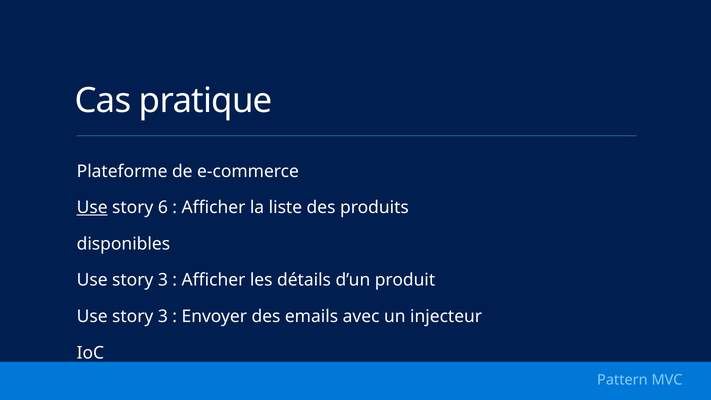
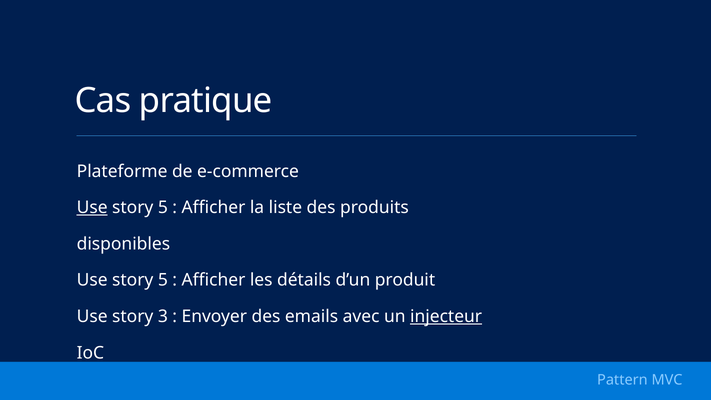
6 at (163, 208): 6 -> 5
3 at (163, 280): 3 -> 5
injecteur underline: none -> present
